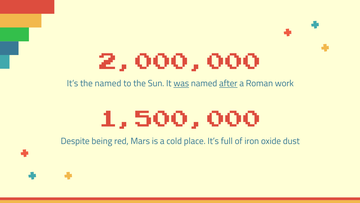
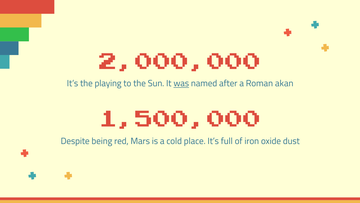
the named: named -> playing
after underline: present -> none
work: work -> akan
